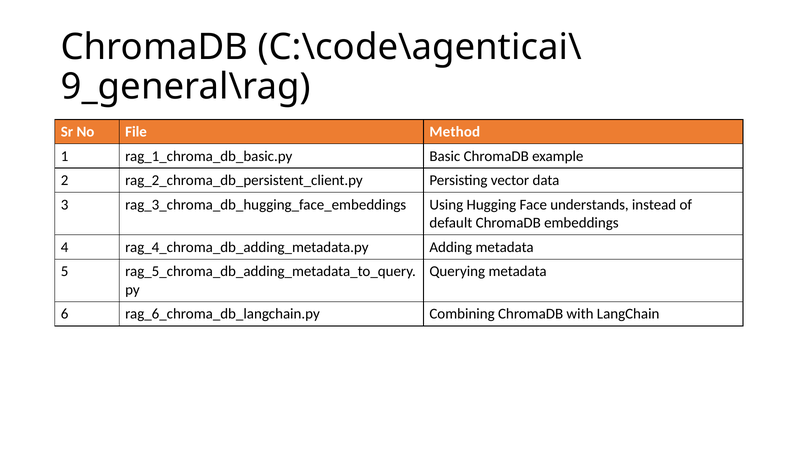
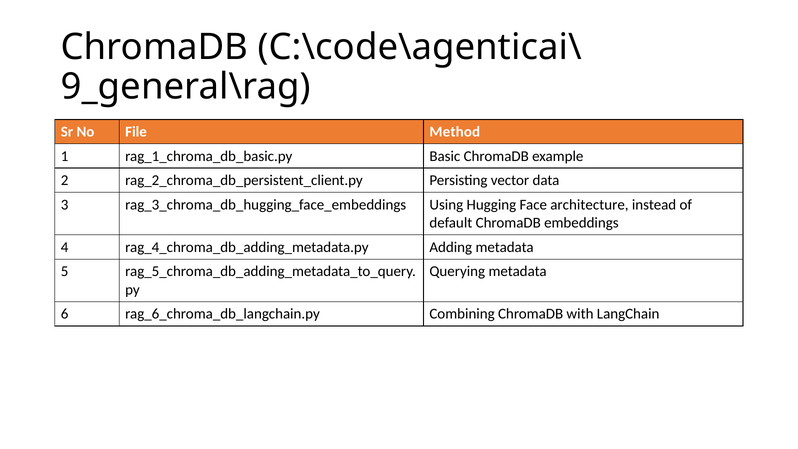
understands: understands -> architecture
